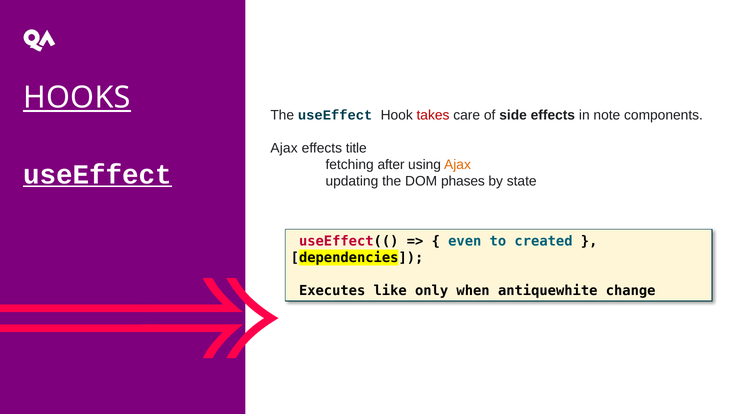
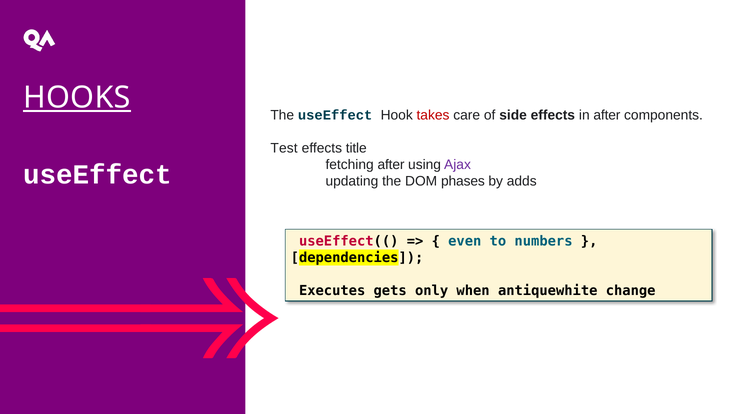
in note: note -> after
Ajax at (284, 148): Ajax -> Test
Ajax at (458, 164) colour: orange -> purple
useEffect at (98, 174) underline: present -> none
state: state -> adds
created: created -> numbers
like: like -> gets
